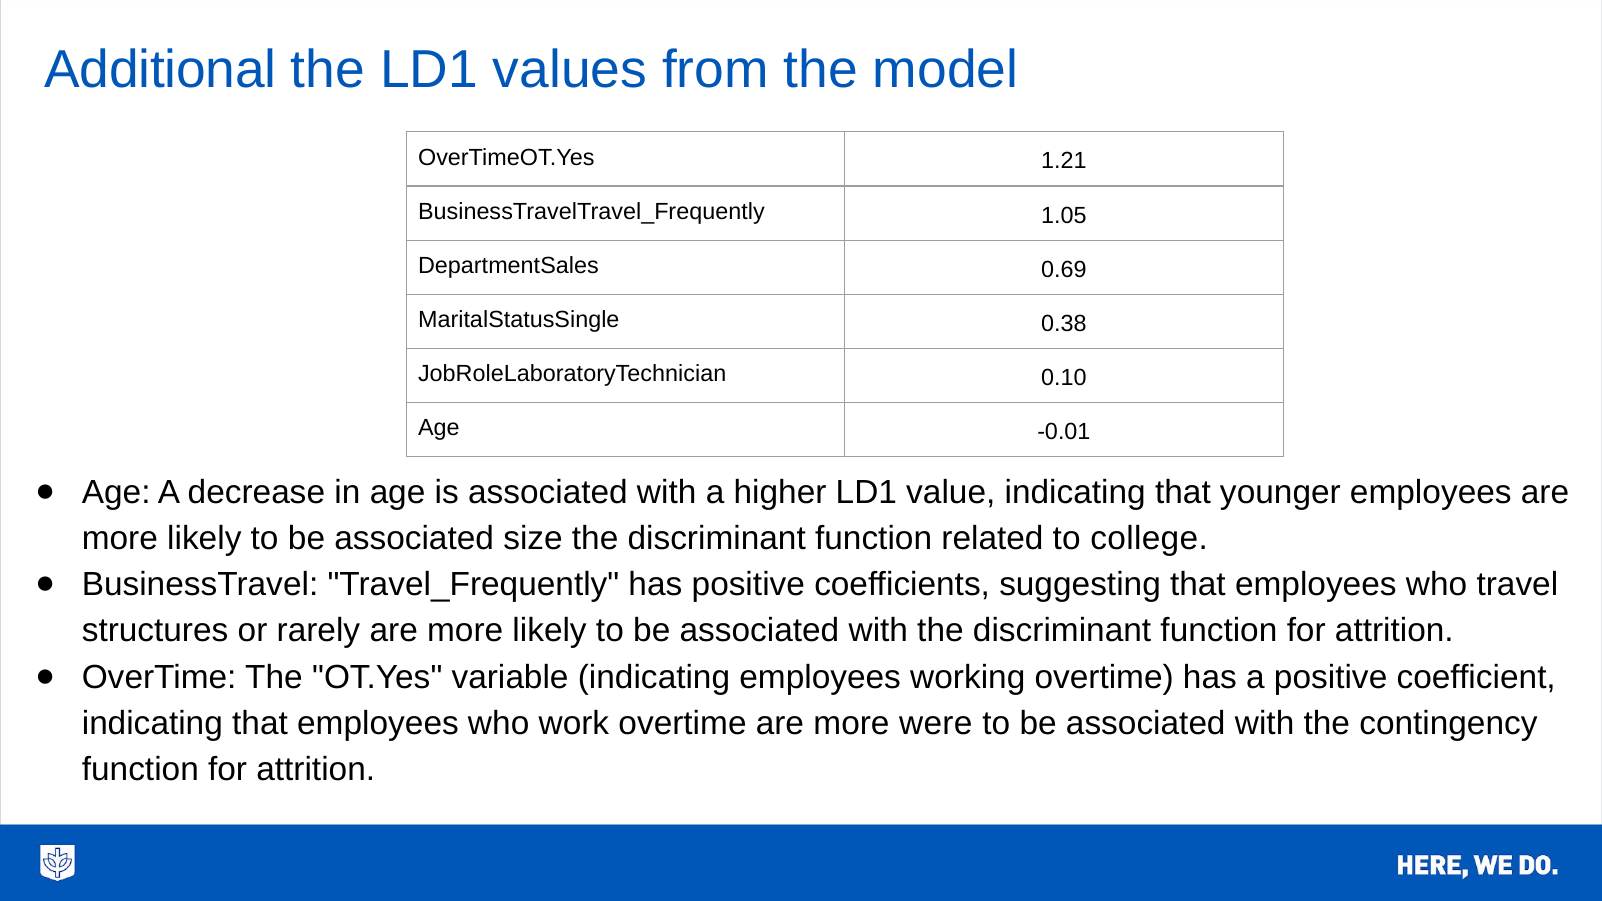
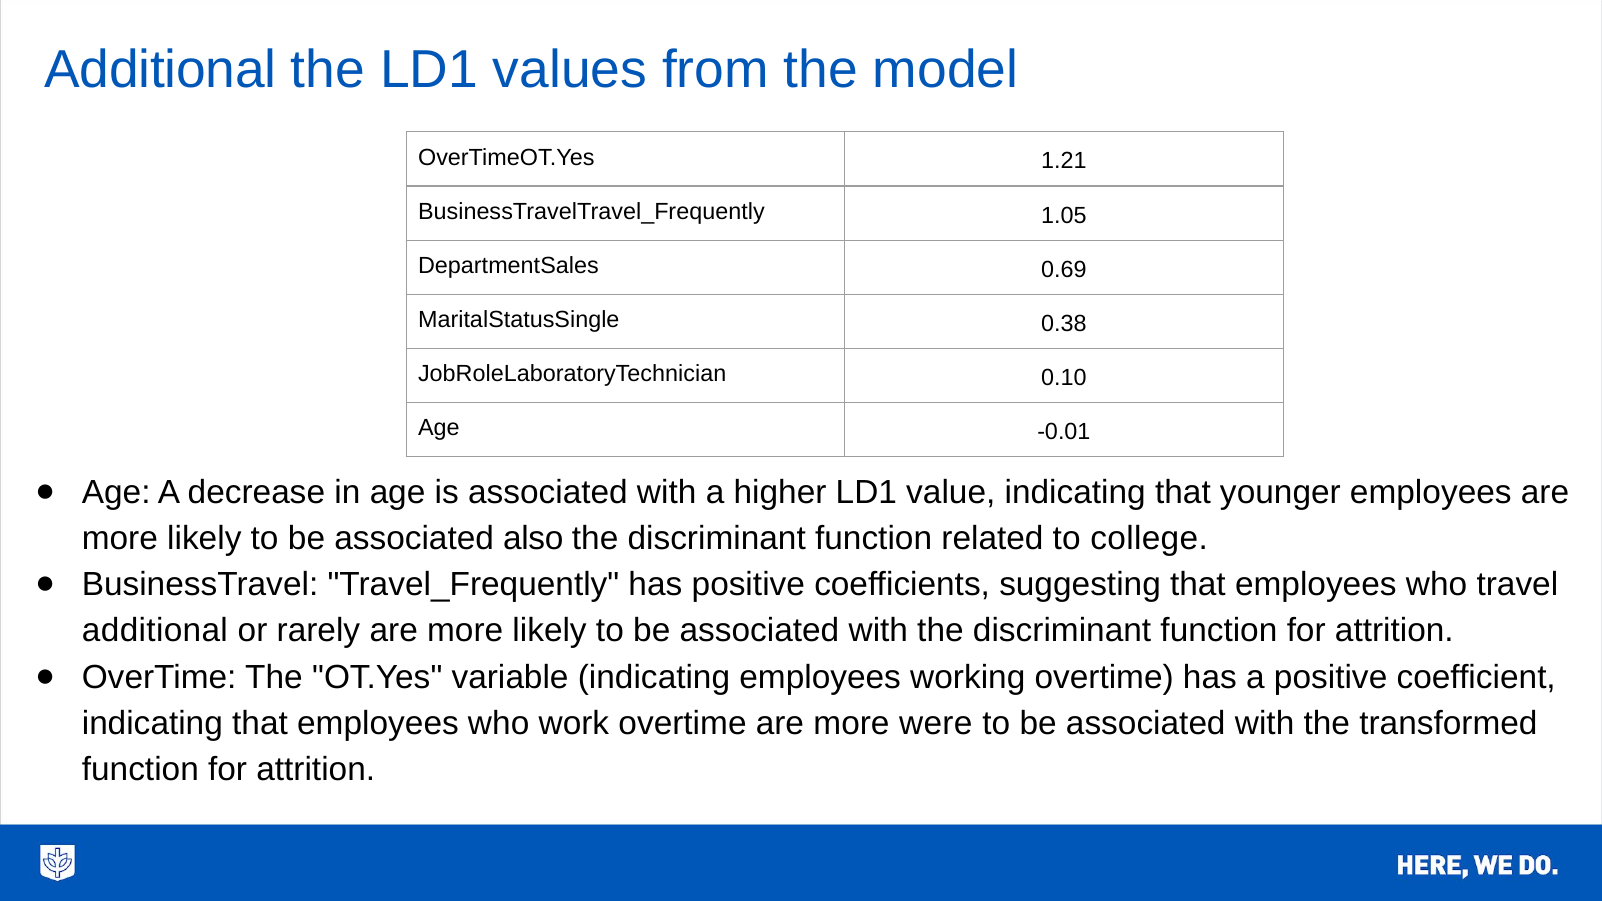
size: size -> also
structures at (155, 631): structures -> additional
contingency: contingency -> transformed
